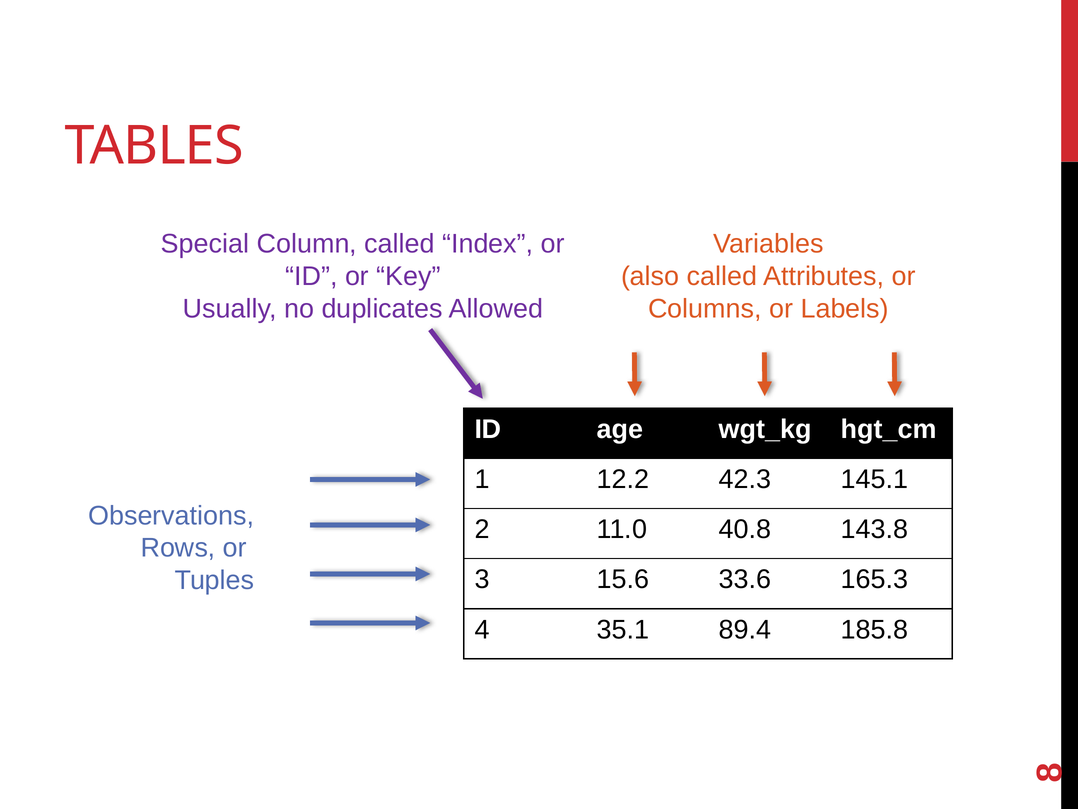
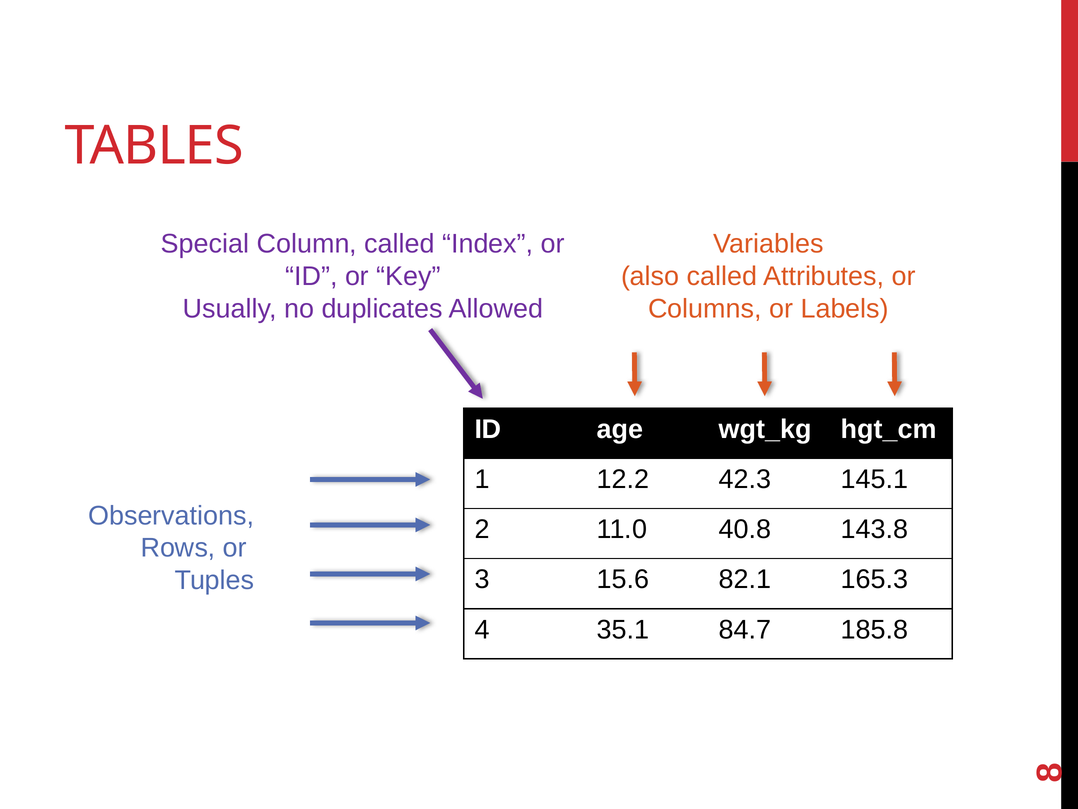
33.6: 33.6 -> 82.1
89.4: 89.4 -> 84.7
